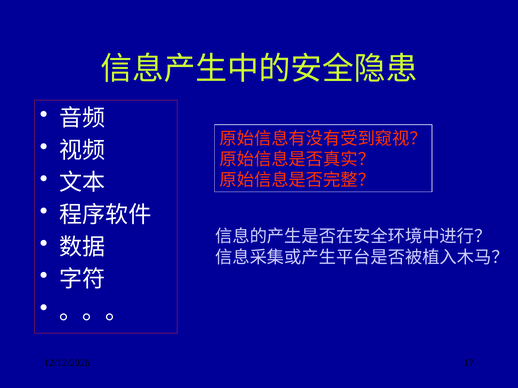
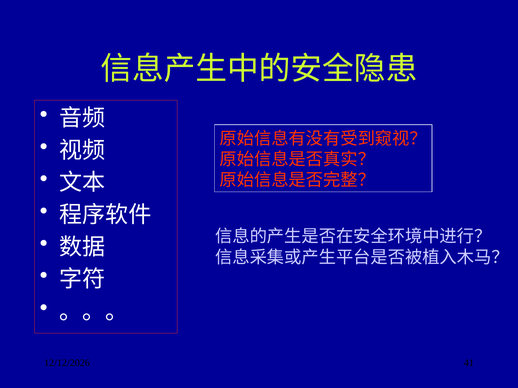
17: 17 -> 41
